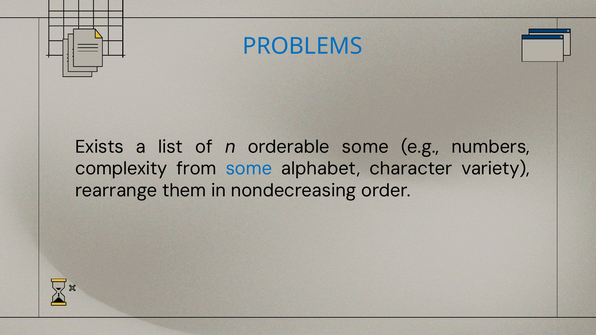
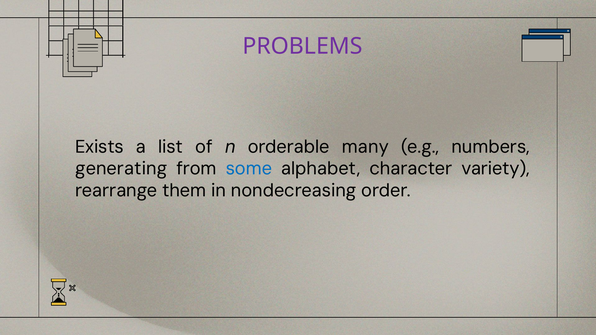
PROBLEMS colour: blue -> purple
orderable some: some -> many
complexity: complexity -> generating
